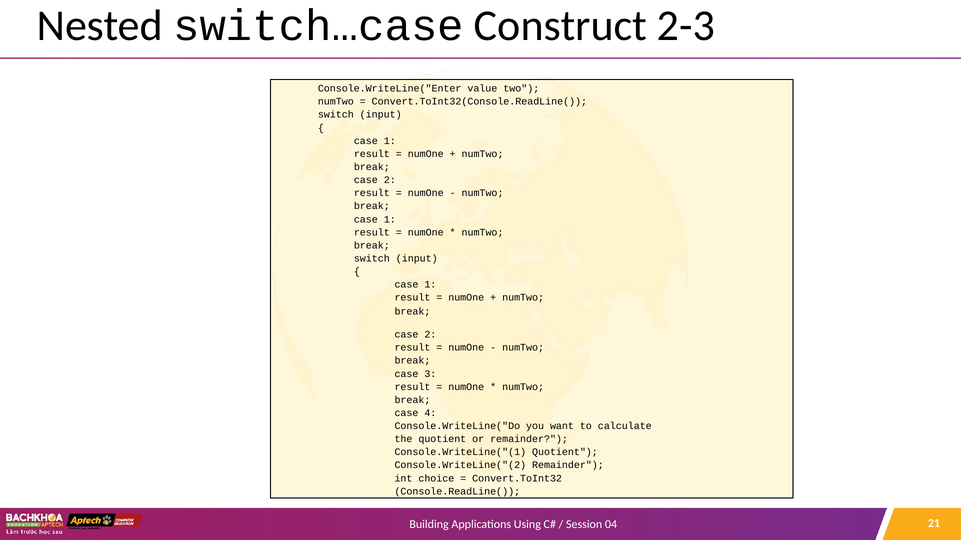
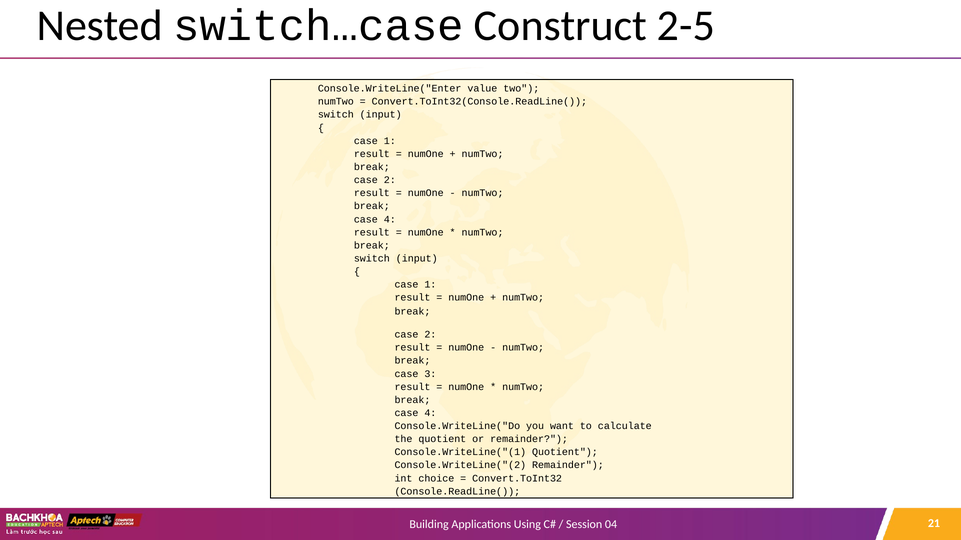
2-3: 2-3 -> 2-5
1 at (390, 219): 1 -> 4
